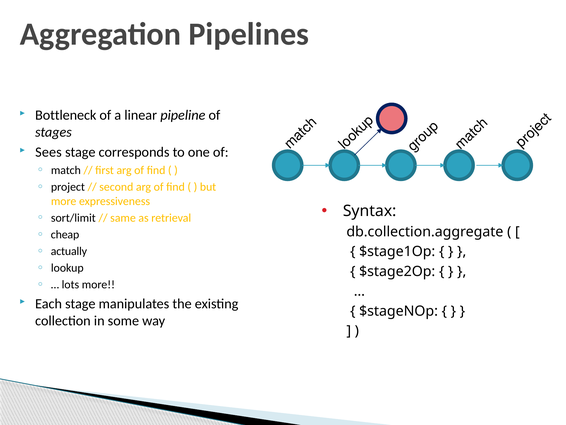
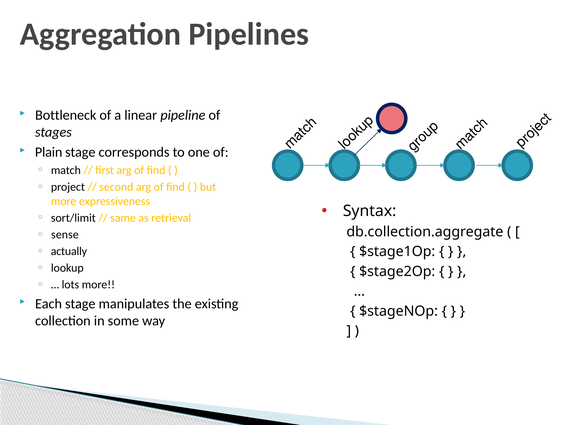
Sees: Sees -> Plain
cheap: cheap -> sense
